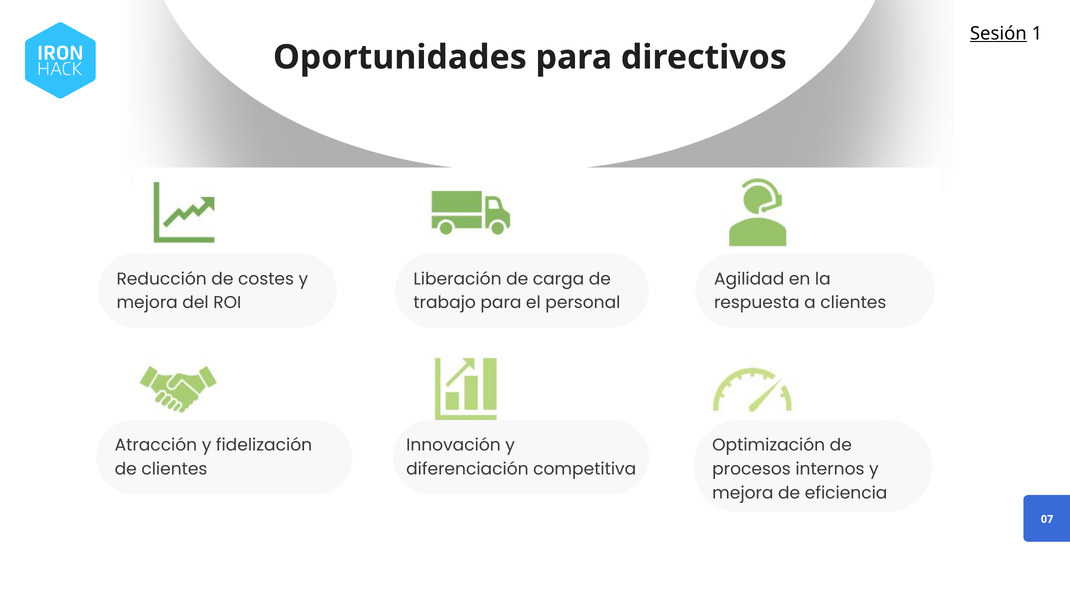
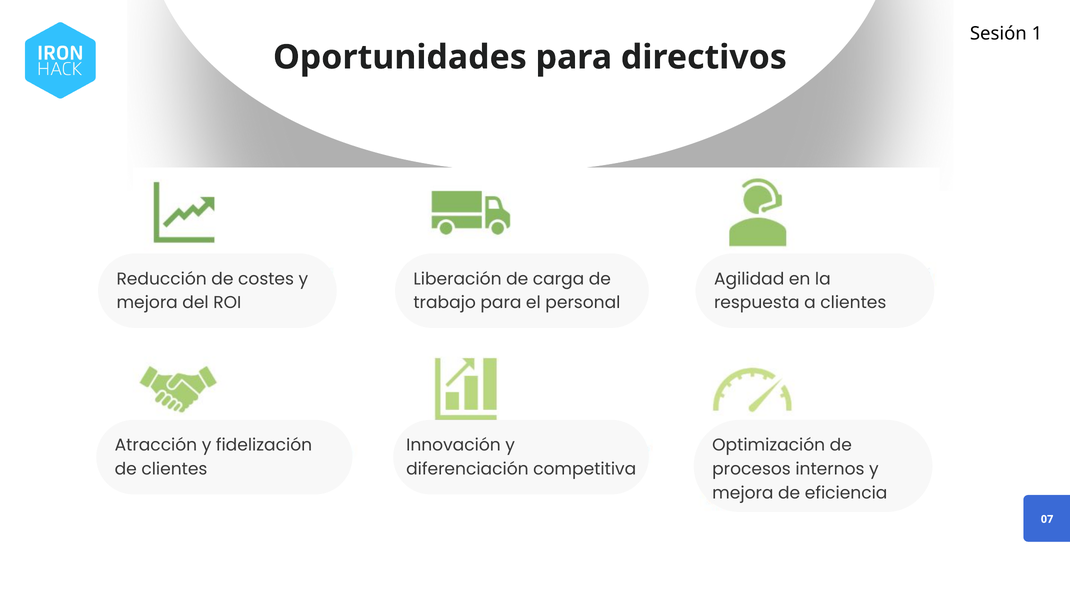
Sesión underline: present -> none
